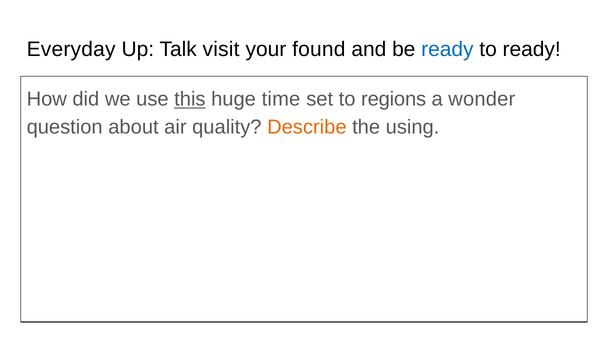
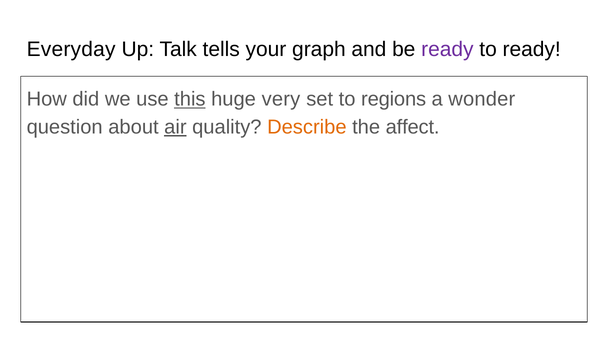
visit: visit -> tells
found: found -> graph
ready at (447, 49) colour: blue -> purple
time: time -> very
air underline: none -> present
using: using -> affect
